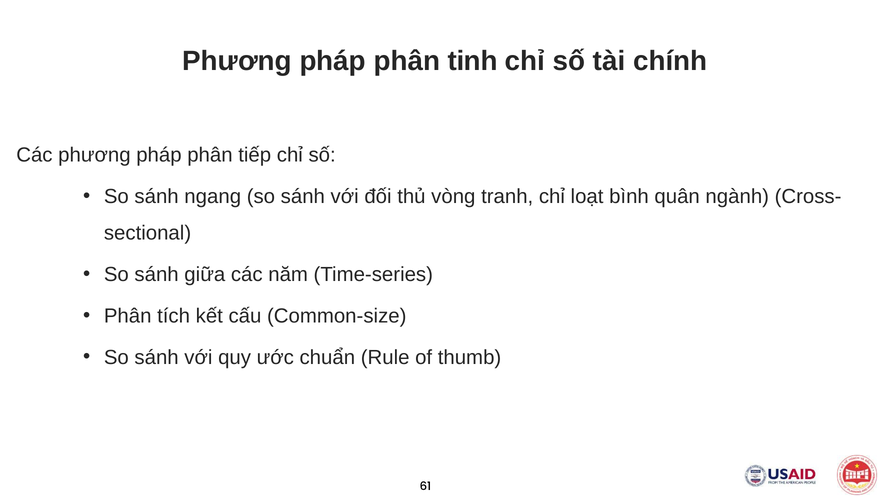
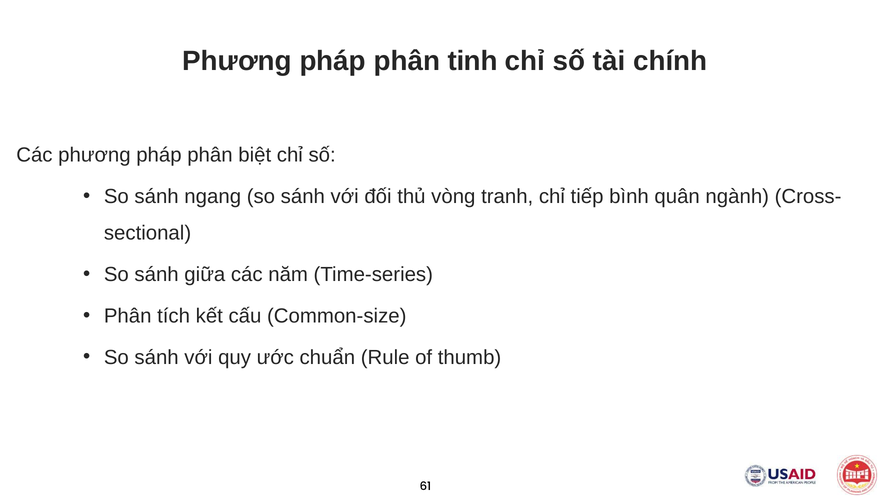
tiếp: tiếp -> biệt
loạt: loạt -> tiếp
